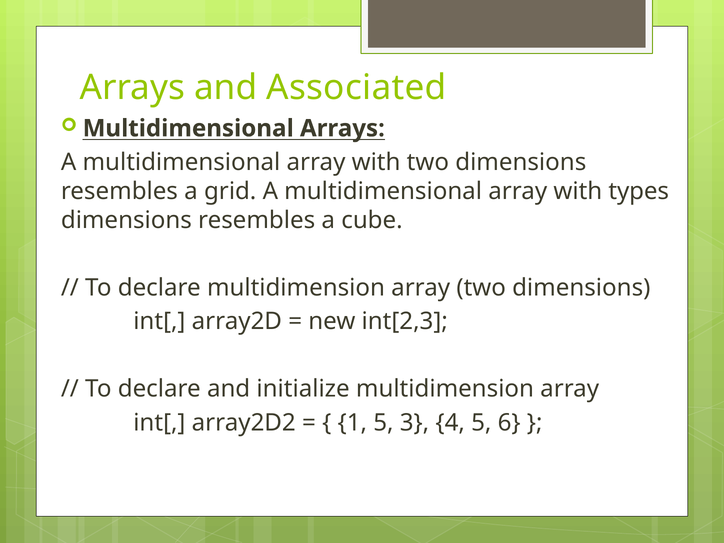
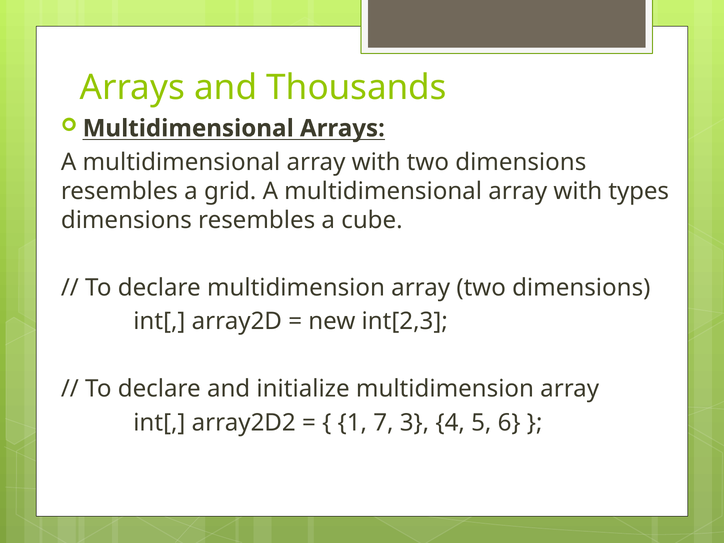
Associated: Associated -> Thousands
1 5: 5 -> 7
